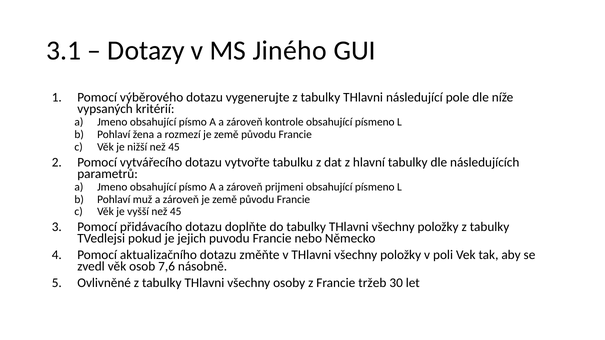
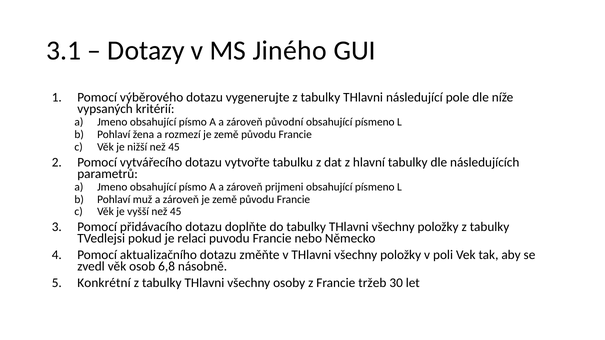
kontrole: kontrole -> původní
jejich: jejich -> relaci
7,6: 7,6 -> 6,8
Ovlivněné: Ovlivněné -> Konkrétní
